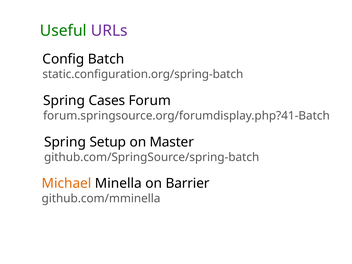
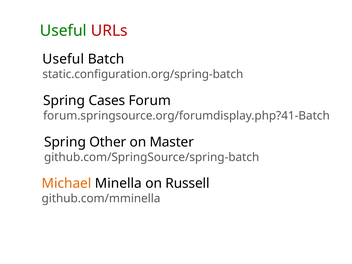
URLs colour: purple -> red
Config at (63, 59): Config -> Useful
Setup: Setup -> Other
Barrier: Barrier -> Russell
